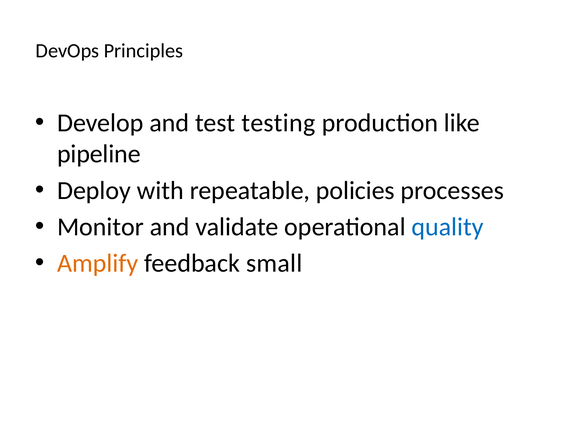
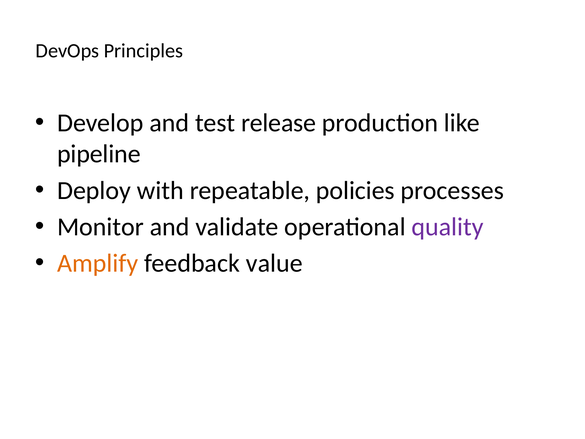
testing: testing -> release
quality colour: blue -> purple
small: small -> value
